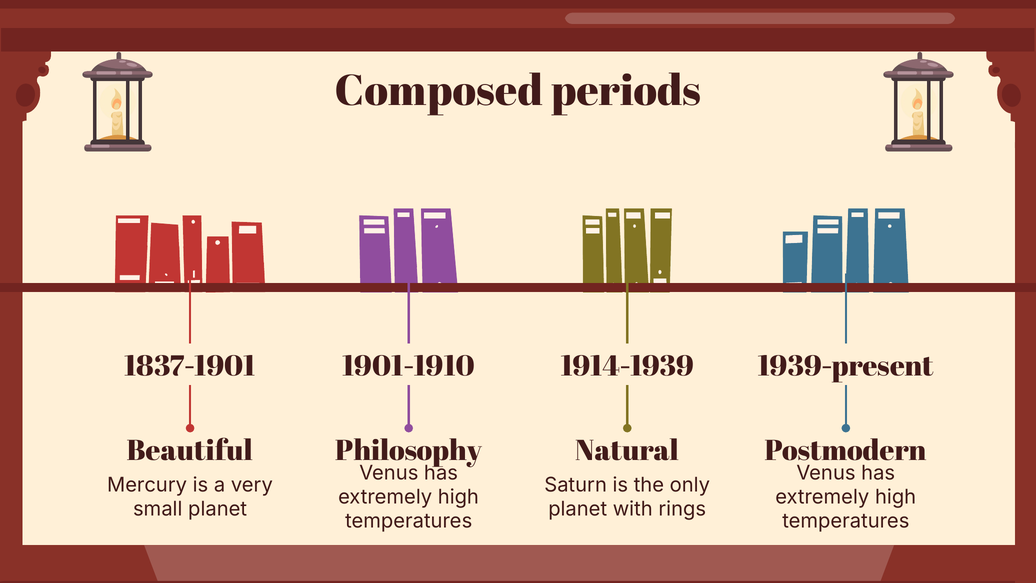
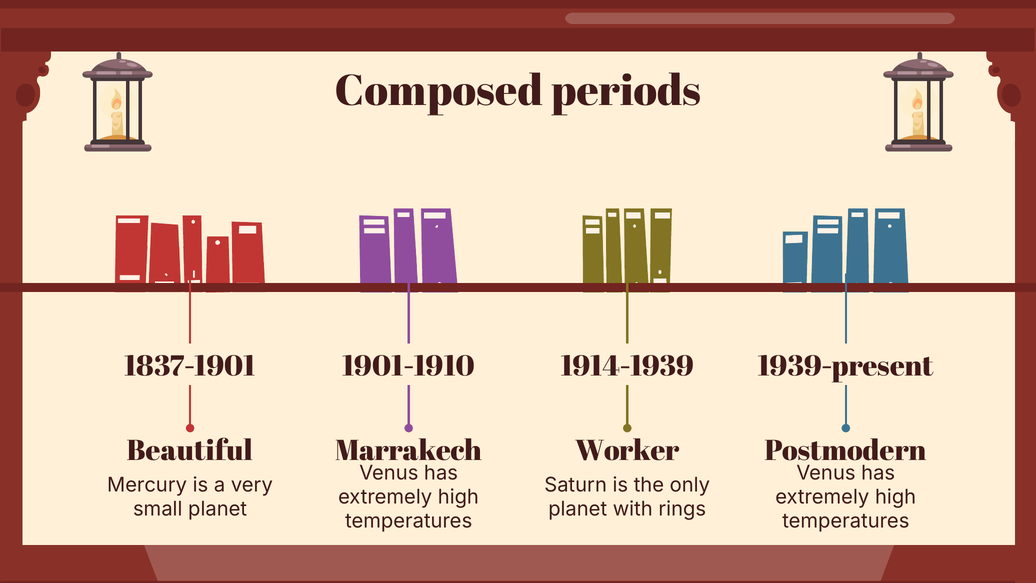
Philosophy: Philosophy -> Marrakech
Natural: Natural -> Worker
